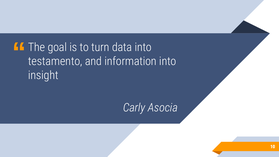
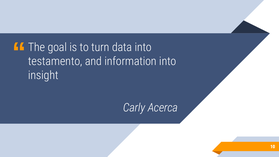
Asocia: Asocia -> Acerca
